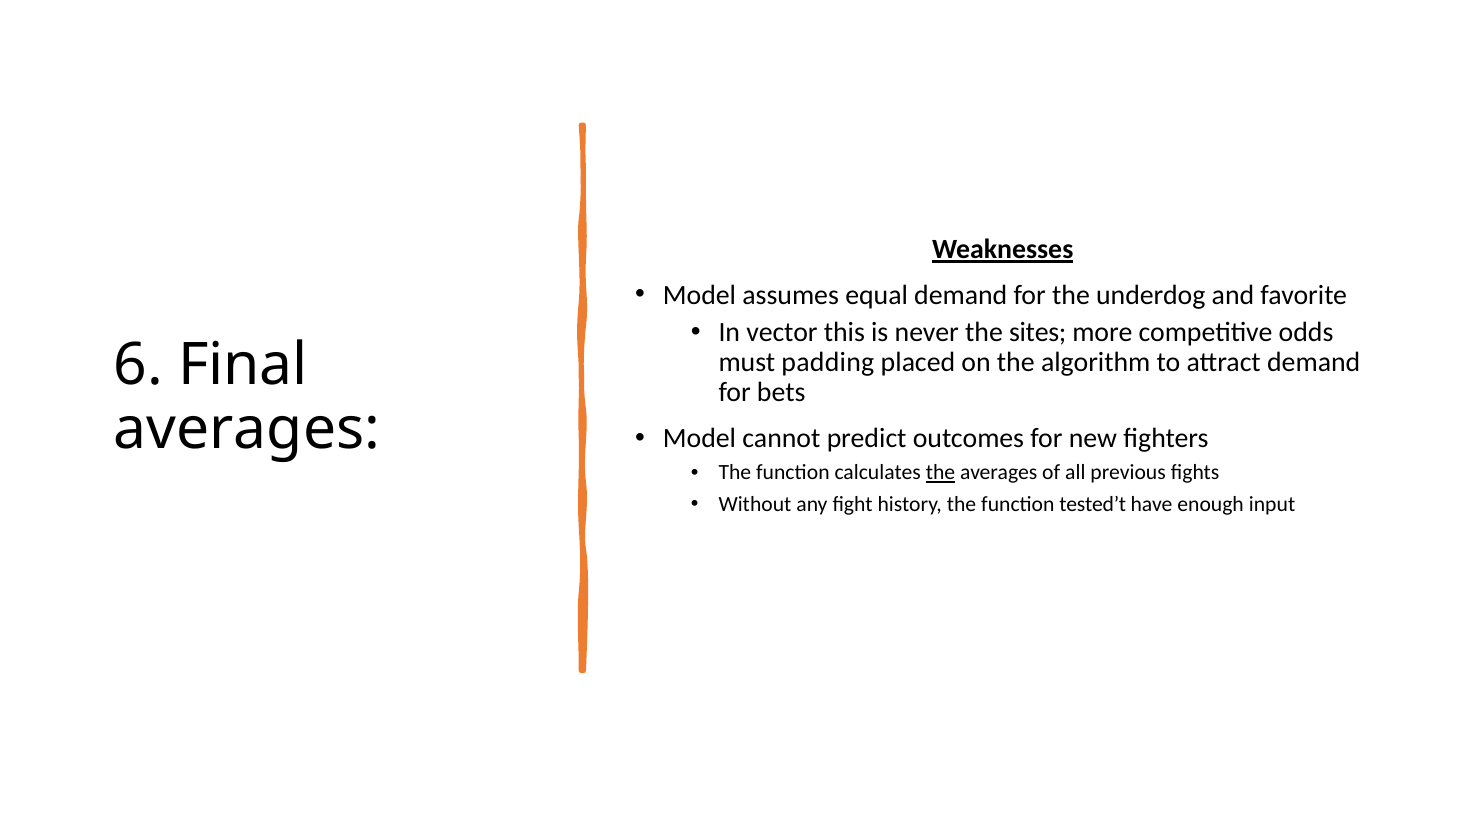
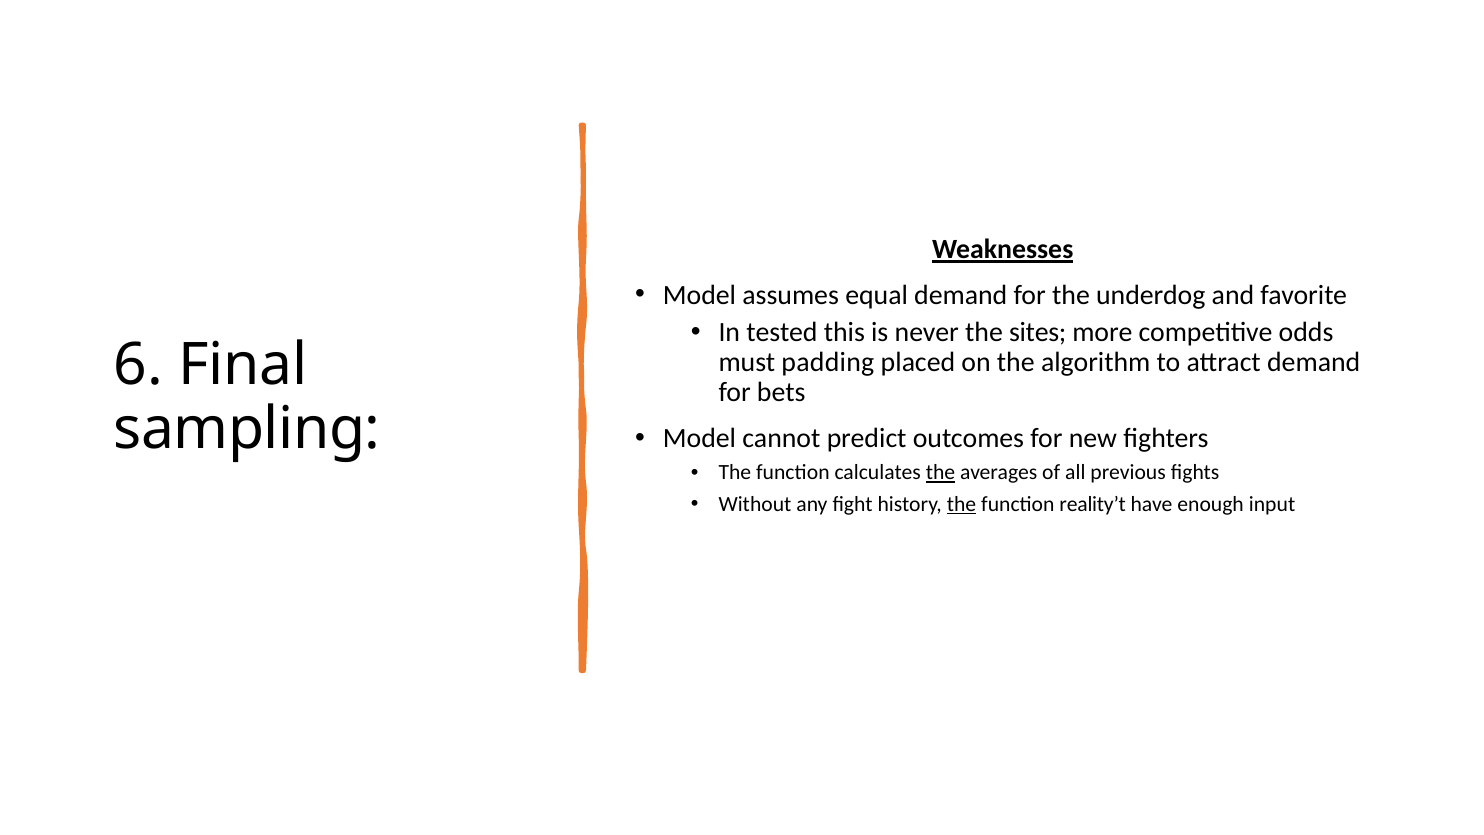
vector: vector -> tested
averages at (247, 429): averages -> sampling
the at (961, 504) underline: none -> present
tested’t: tested’t -> reality’t
